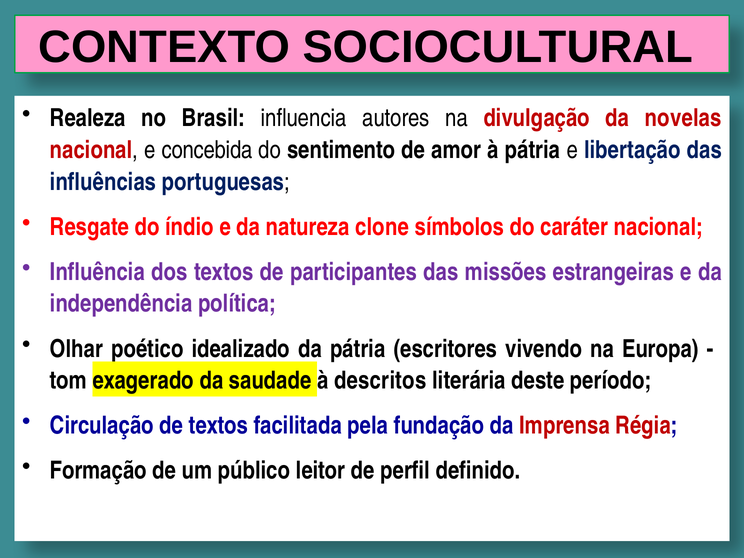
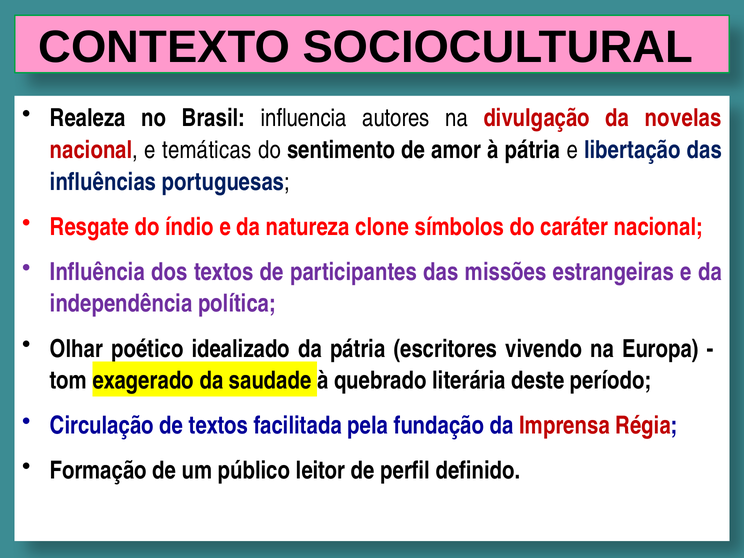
concebida: concebida -> temáticas
descritos: descritos -> quebrado
